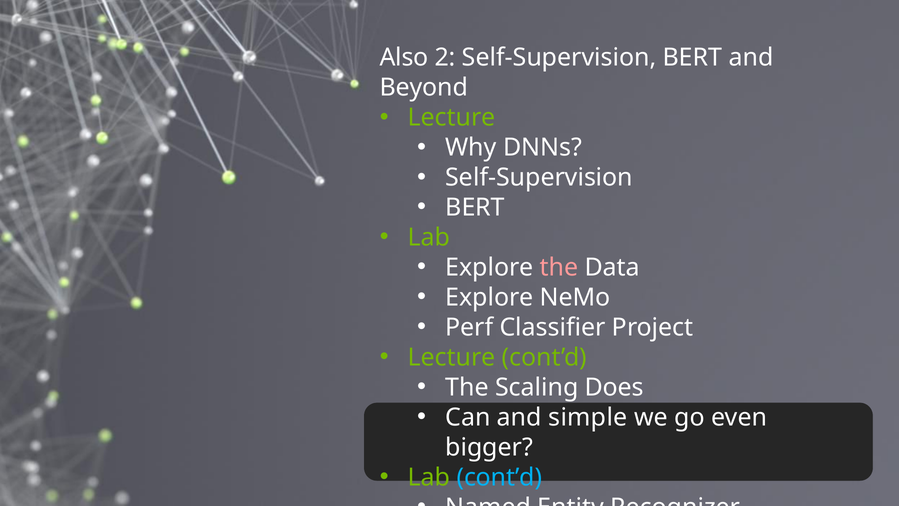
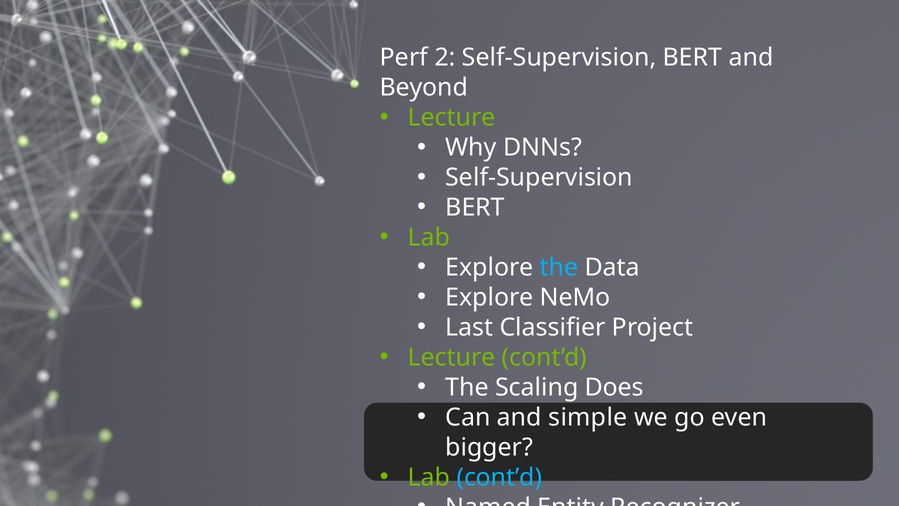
Also: Also -> Perf
the at (559, 267) colour: pink -> light blue
Perf: Perf -> Last
